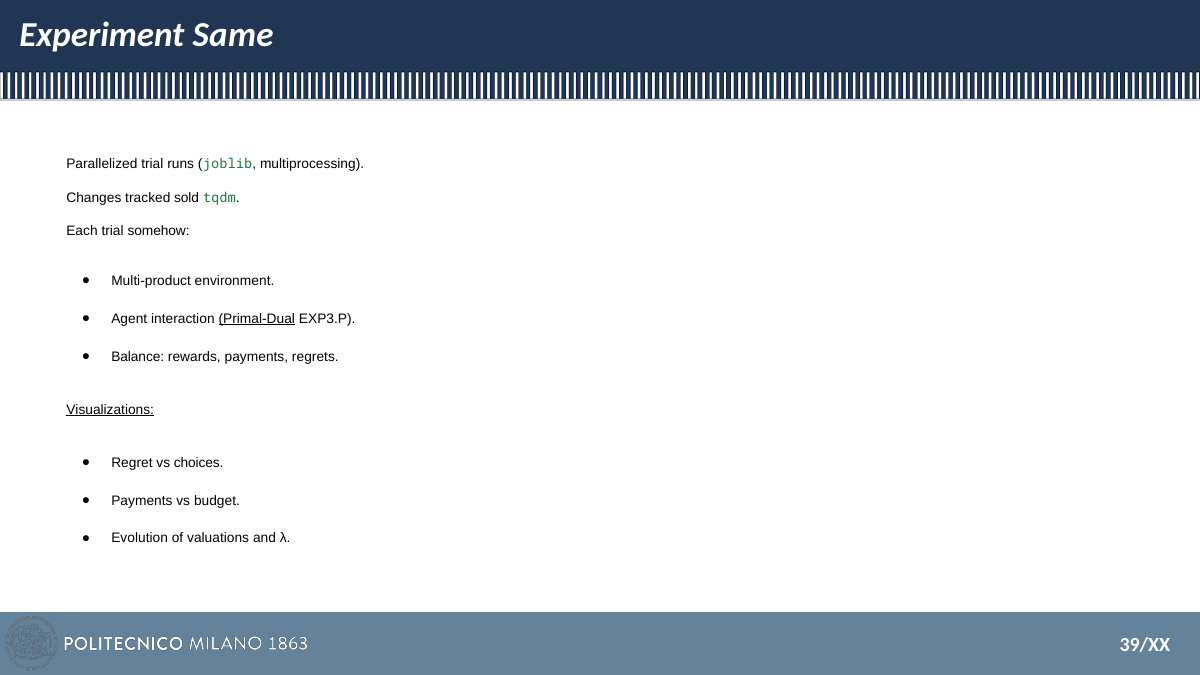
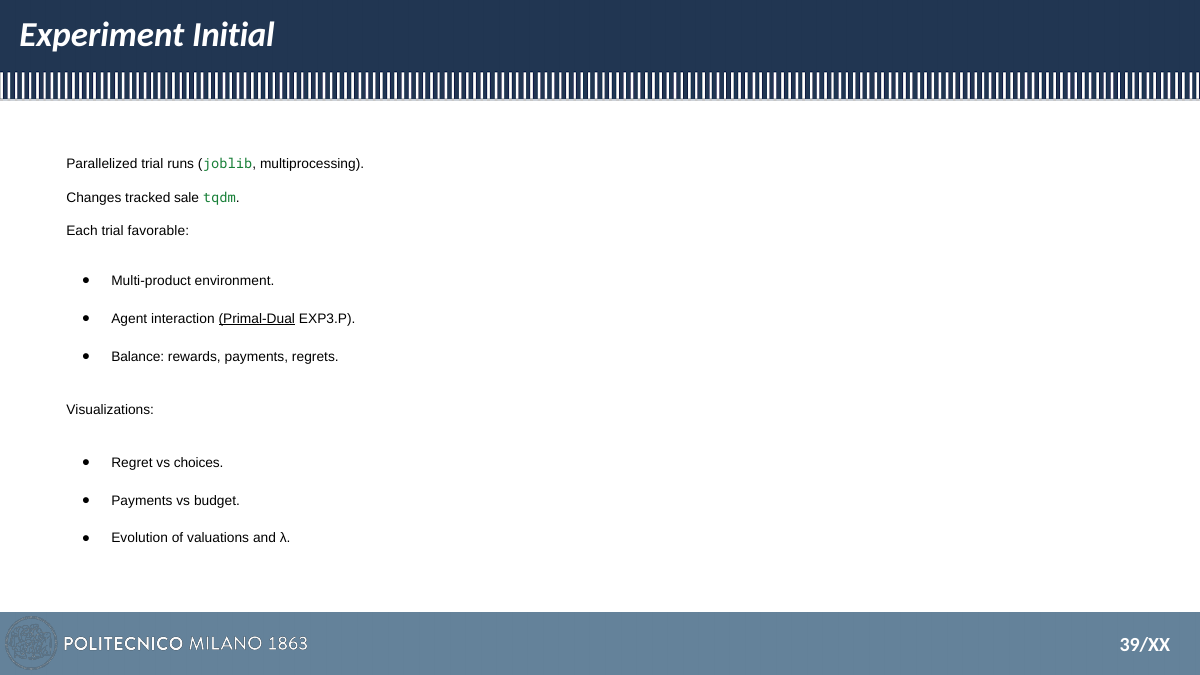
Same: Same -> Initial
sold: sold -> sale
somehow: somehow -> favorable
Visualizations underline: present -> none
